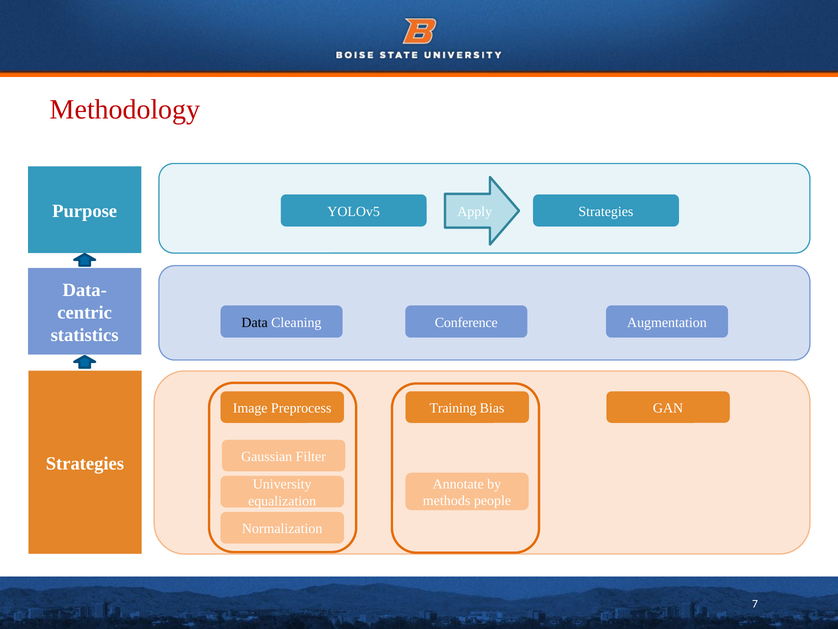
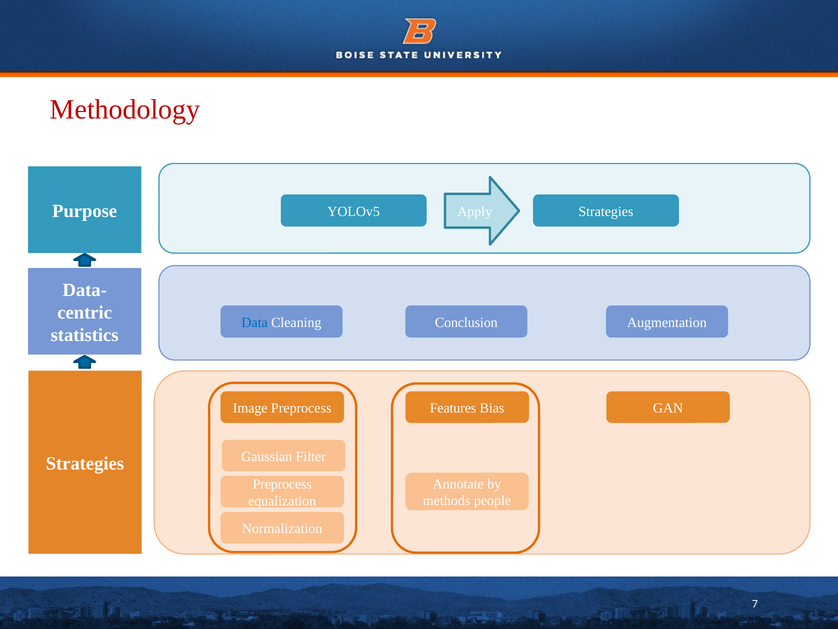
Data colour: black -> blue
Conference: Conference -> Conclusion
Training: Training -> Features
University at (282, 484): University -> Preprocess
